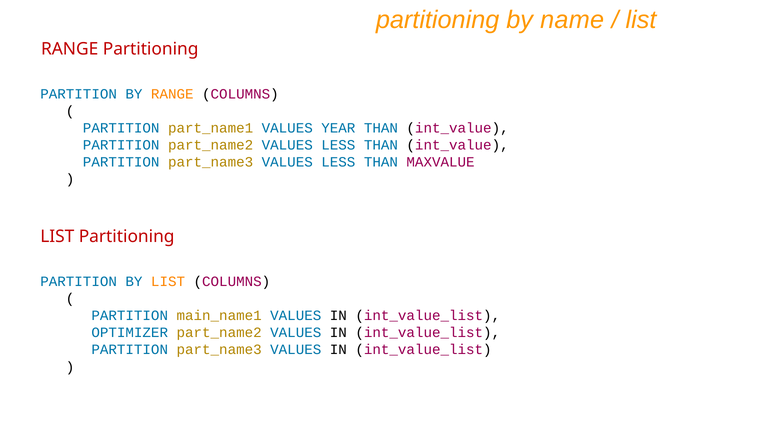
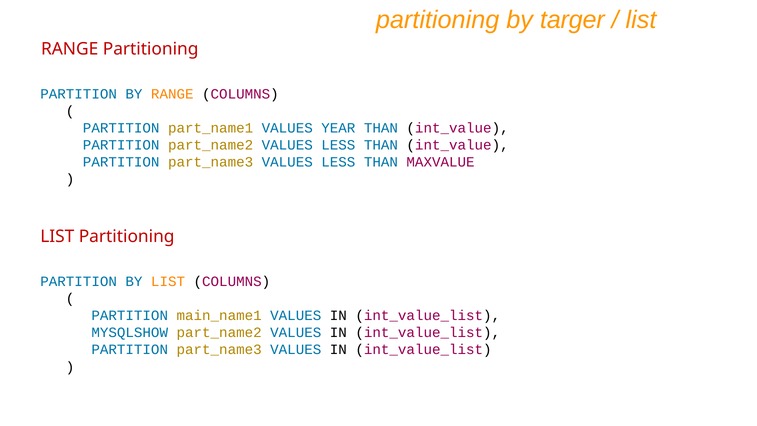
name: name -> targer
OPTIMIZER: OPTIMIZER -> MYSQLSHOW
